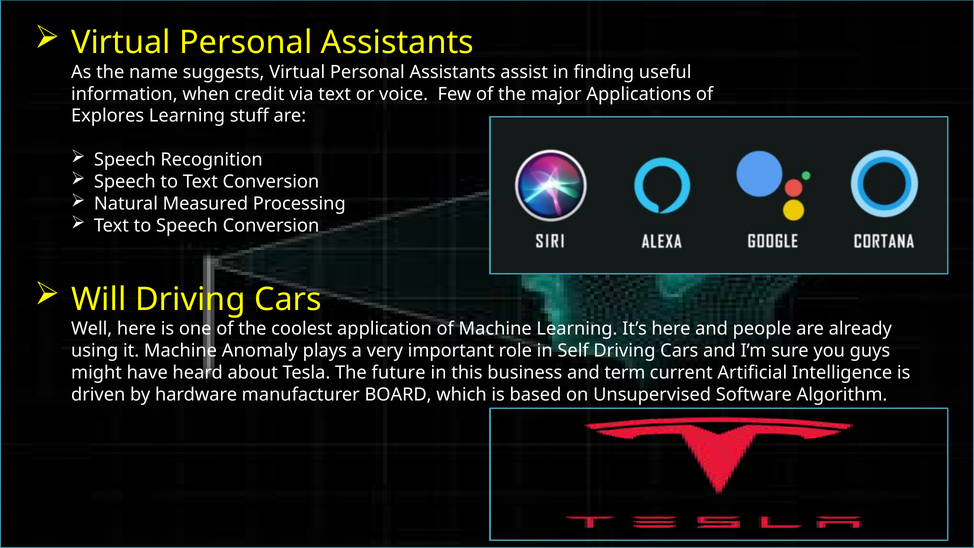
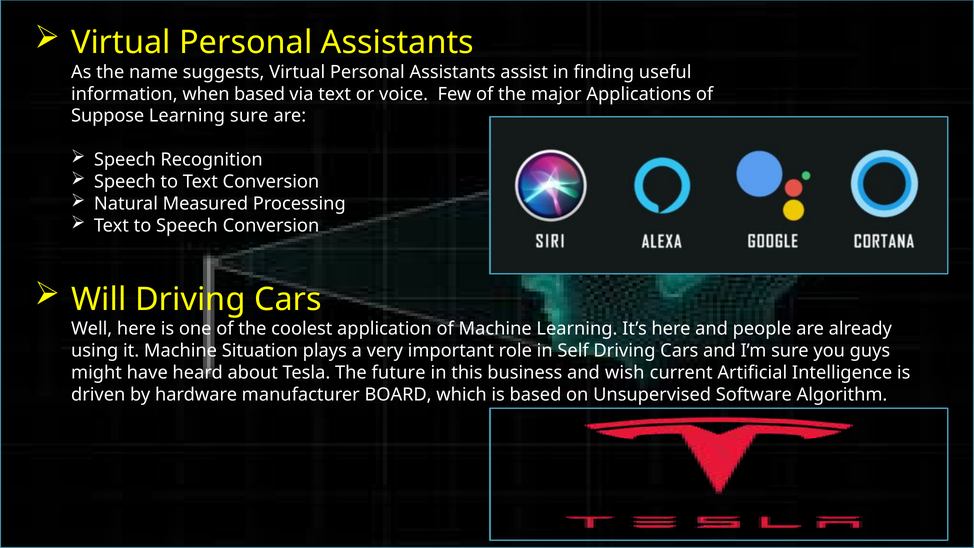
when credit: credit -> based
Explores: Explores -> Suppose
Learning stuff: stuff -> sure
Anomaly: Anomaly -> Situation
term: term -> wish
